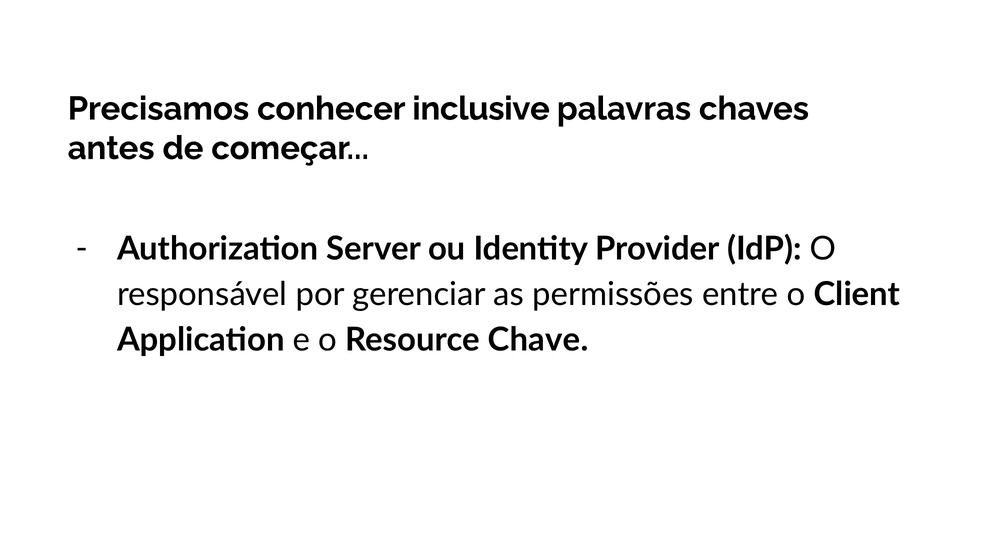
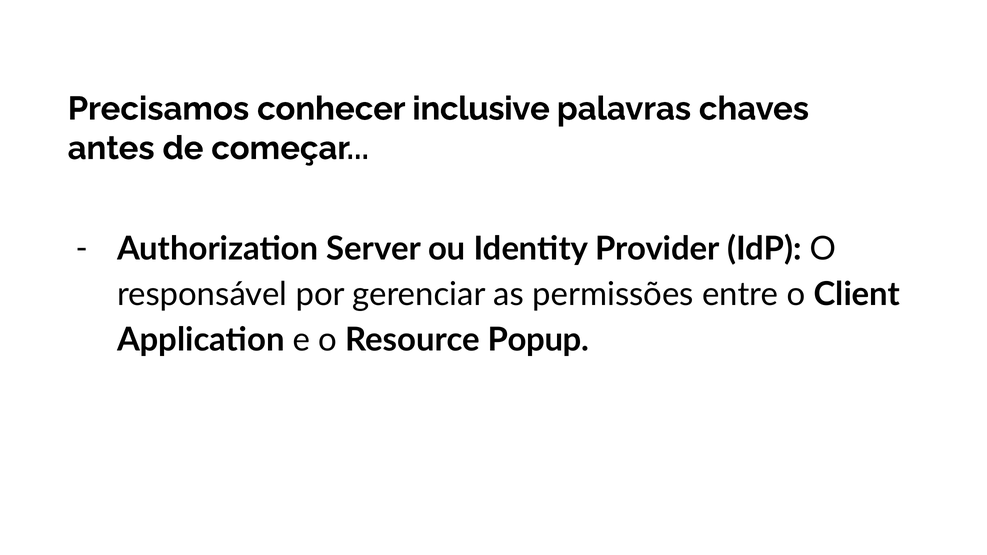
Chave: Chave -> Popup
